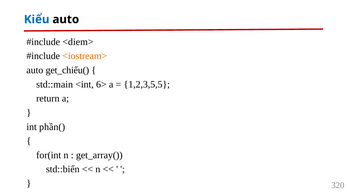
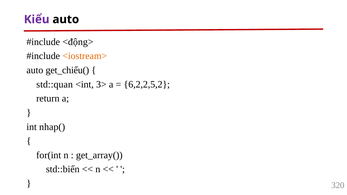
Kiểu colour: blue -> purple
<diem>: <diem> -> <động>
std::main: std::main -> std::quan
6>: 6> -> 3>
1,2,3,5,5: 1,2,3,5,5 -> 6,2,2,5,2
phần(: phần( -> nhap(
